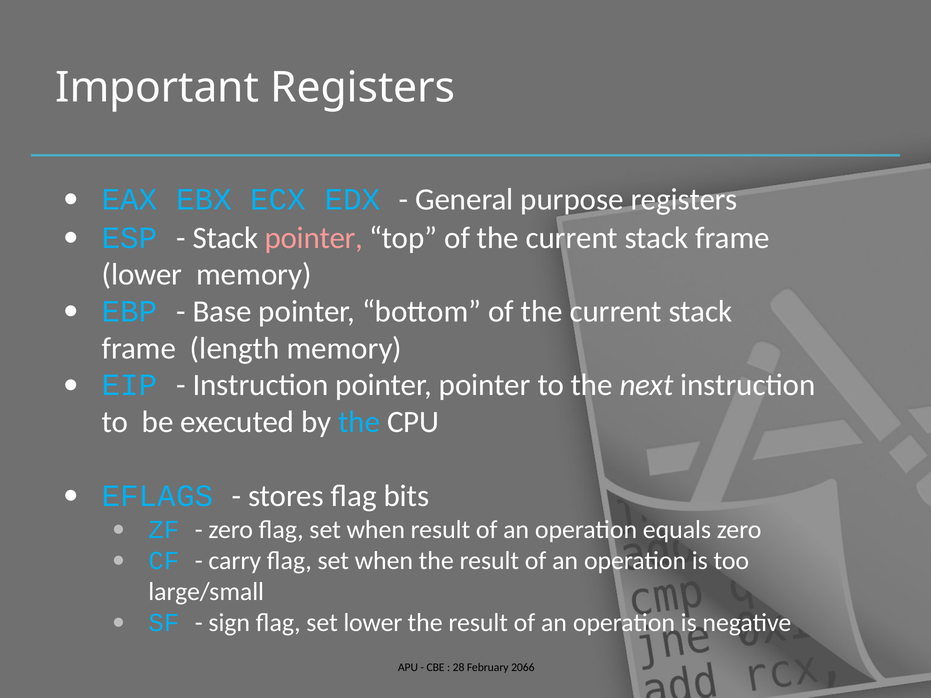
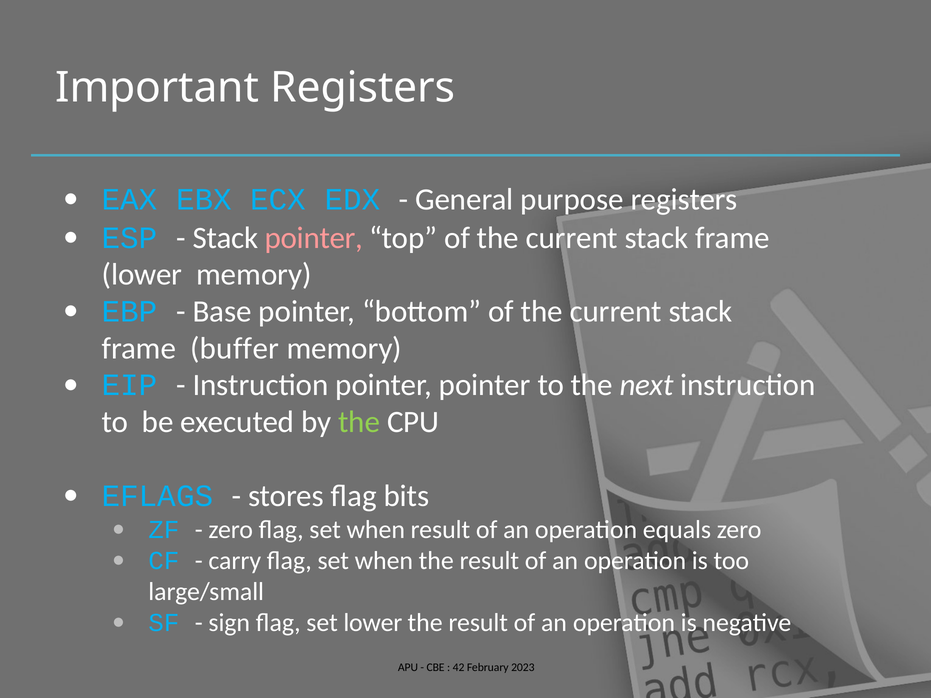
length: length -> buffer
the at (359, 422) colour: light blue -> light green
28: 28 -> 42
2066: 2066 -> 2023
